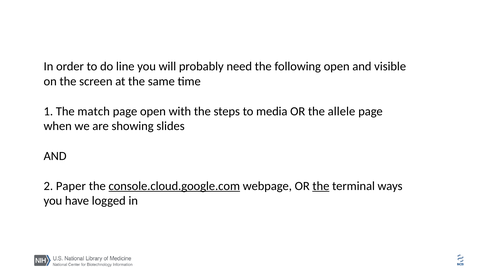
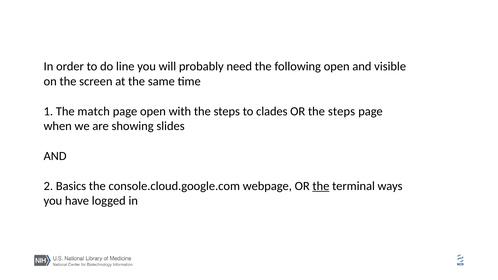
media: media -> clades
OR the allele: allele -> steps
Paper: Paper -> Basics
console.cloud.google.com underline: present -> none
